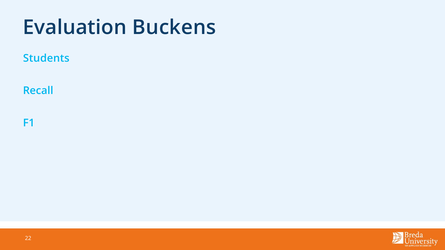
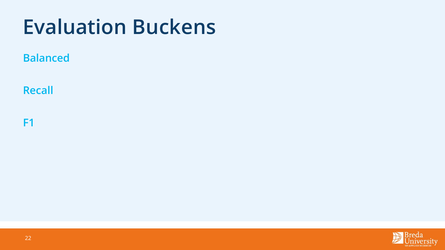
Students: Students -> Balanced
